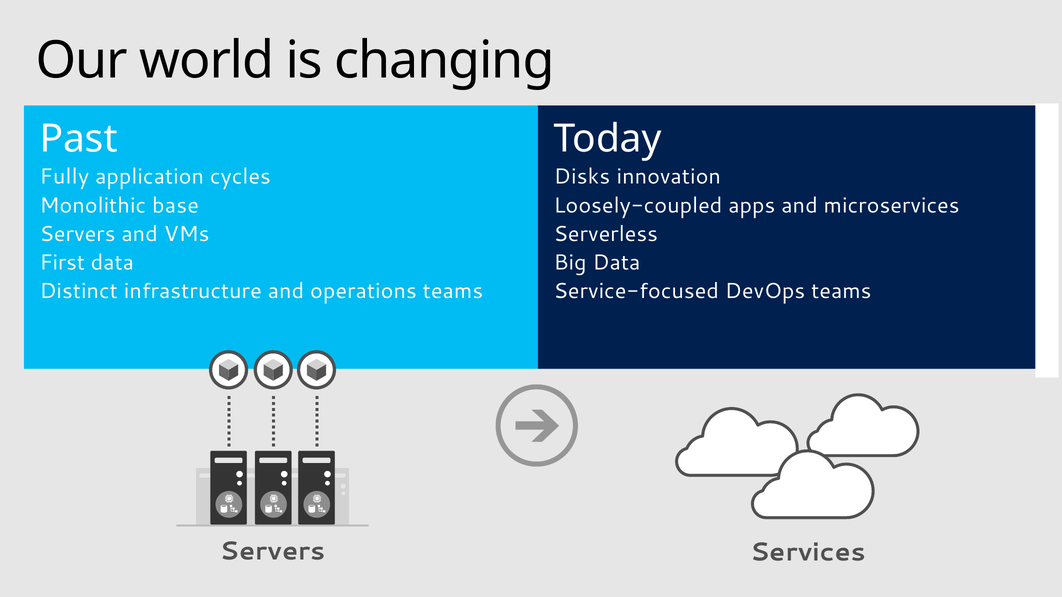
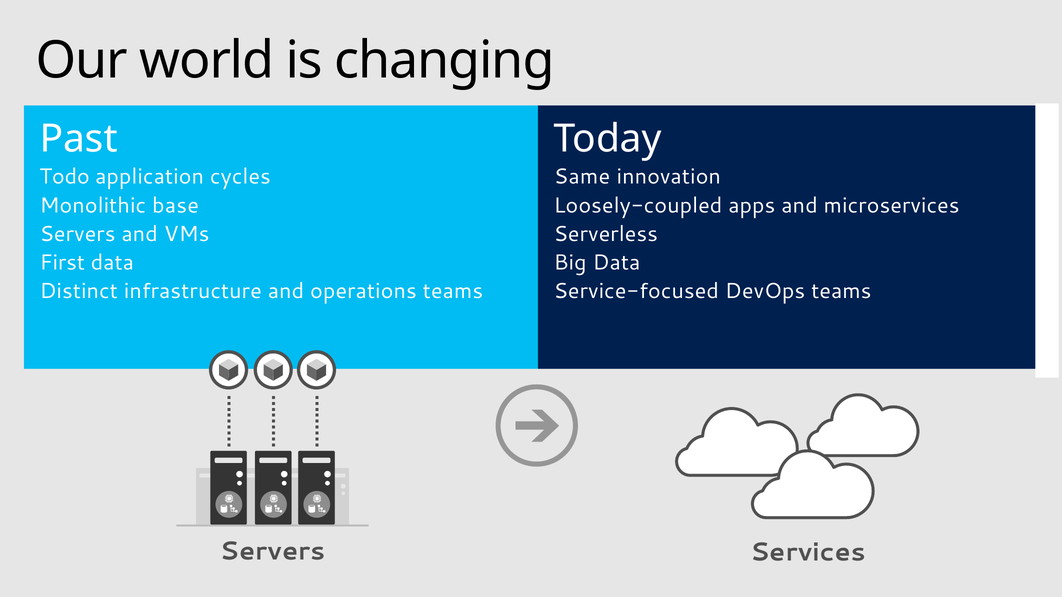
Fully: Fully -> Todo
Disks: Disks -> Same
